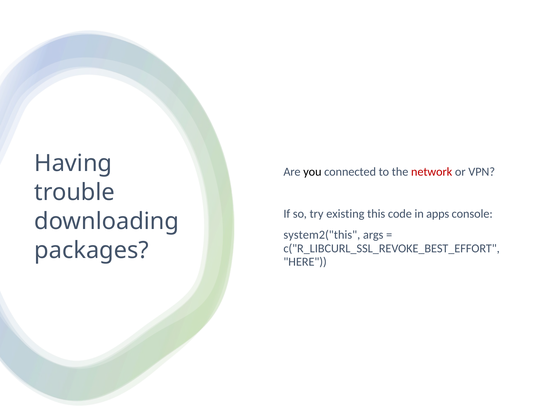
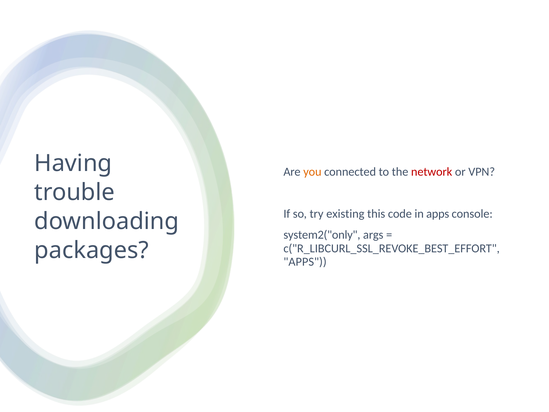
you colour: black -> orange
system2("this: system2("this -> system2("only
HERE at (305, 262): HERE -> APPS
